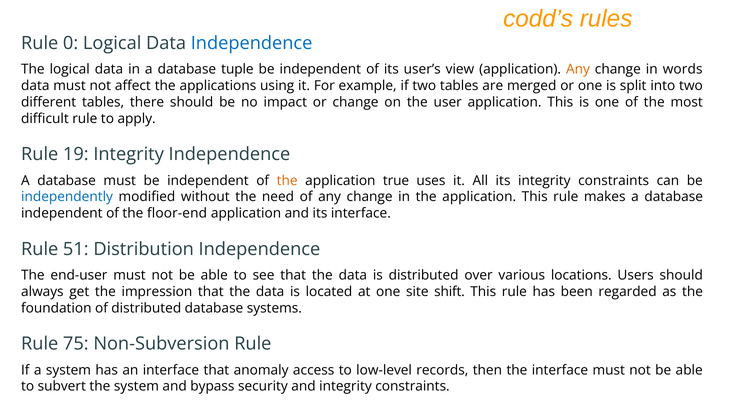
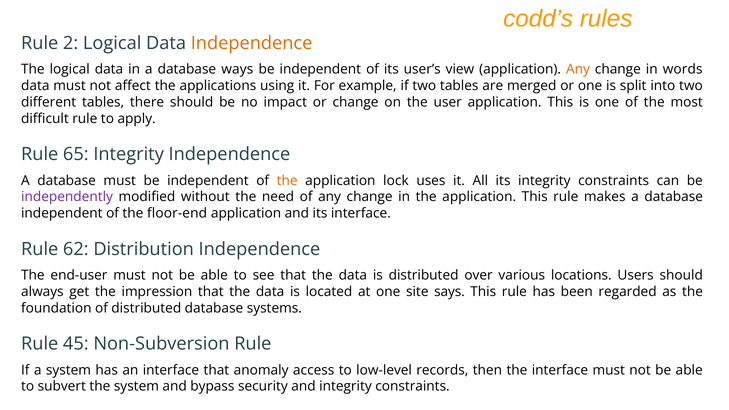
0: 0 -> 2
Independence at (252, 43) colour: blue -> orange
tuple: tuple -> ways
19: 19 -> 65
true: true -> lock
independently colour: blue -> purple
51: 51 -> 62
shift: shift -> says
75: 75 -> 45
